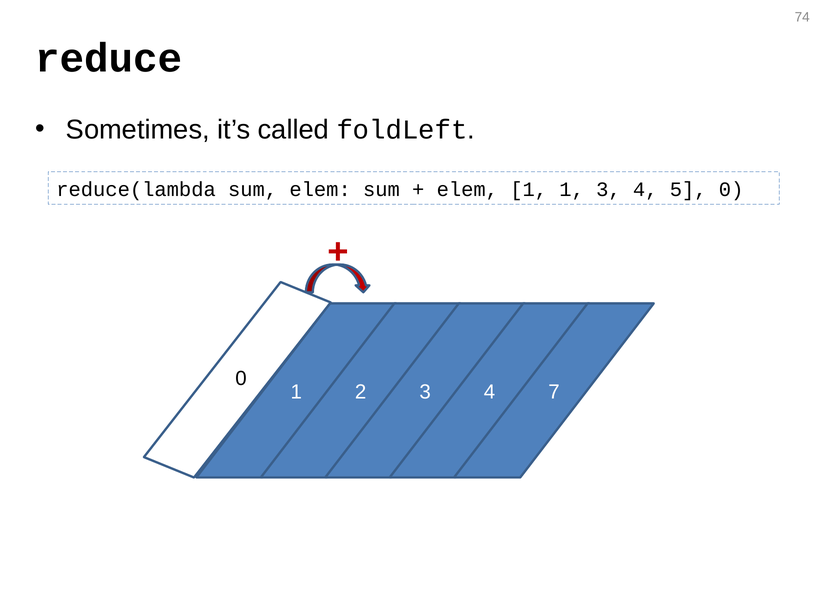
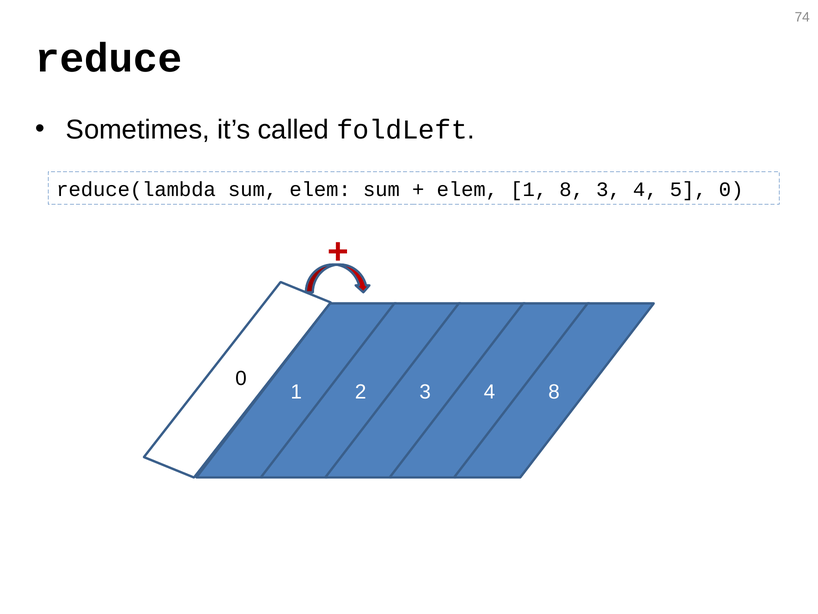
1 1: 1 -> 8
7 at (554, 391): 7 -> 8
